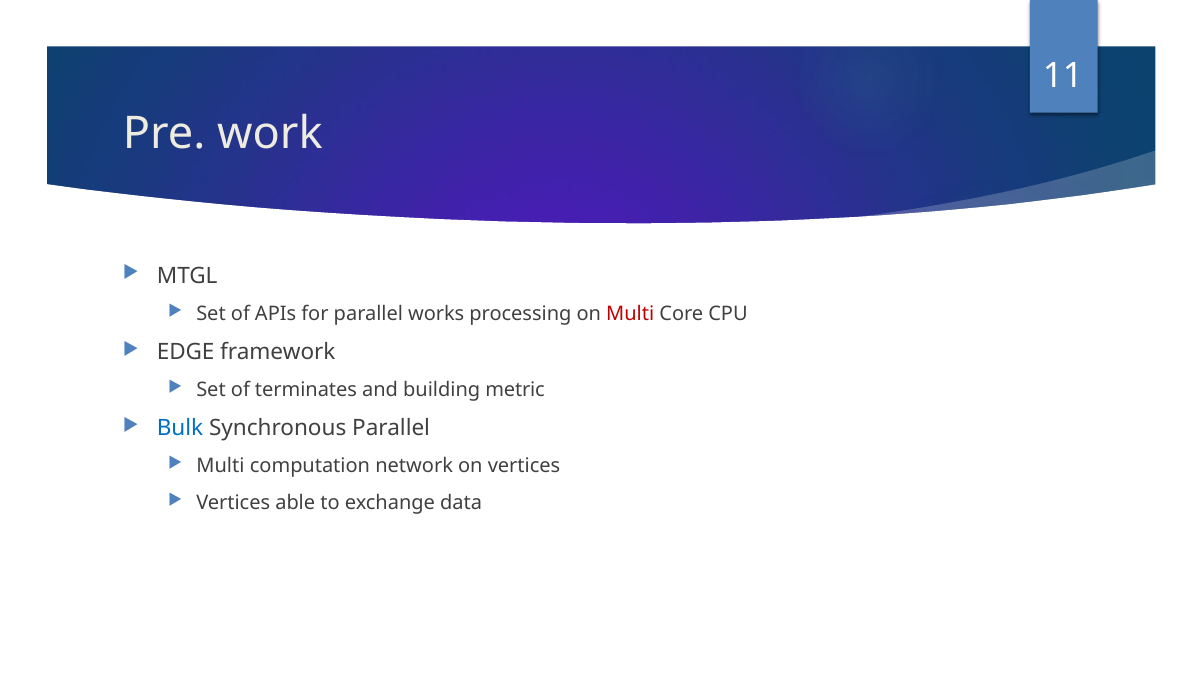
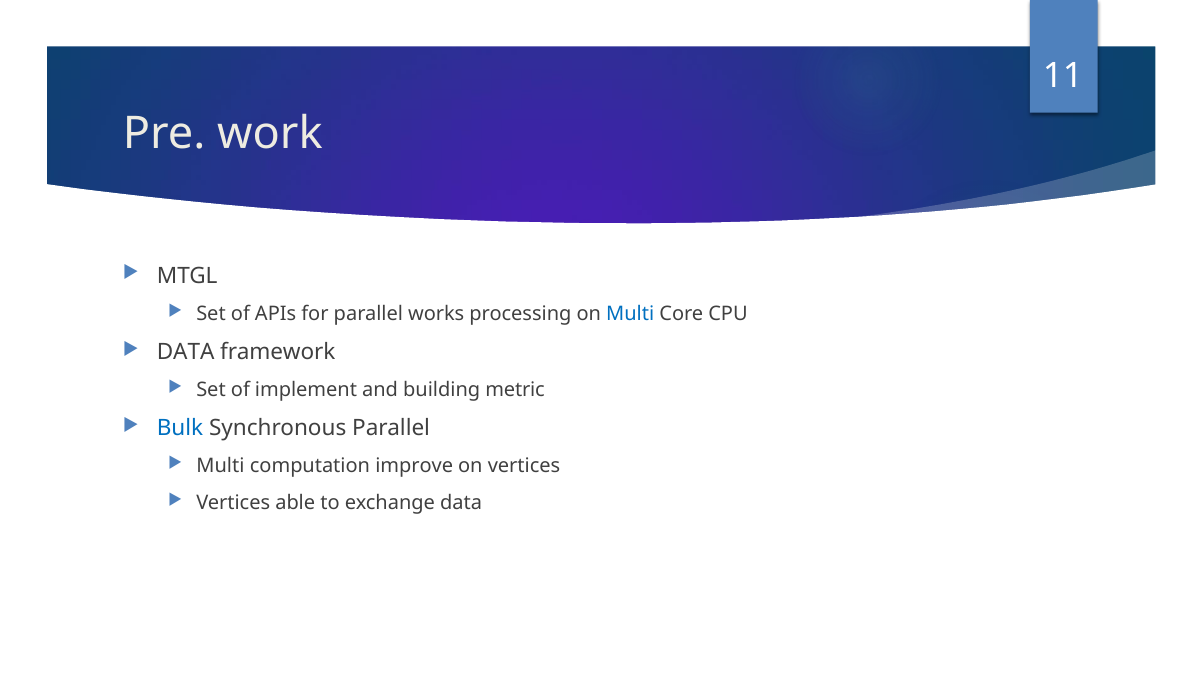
Multi at (630, 314) colour: red -> blue
EDGE at (186, 353): EDGE -> DATA
terminates: terminates -> implement
network: network -> improve
